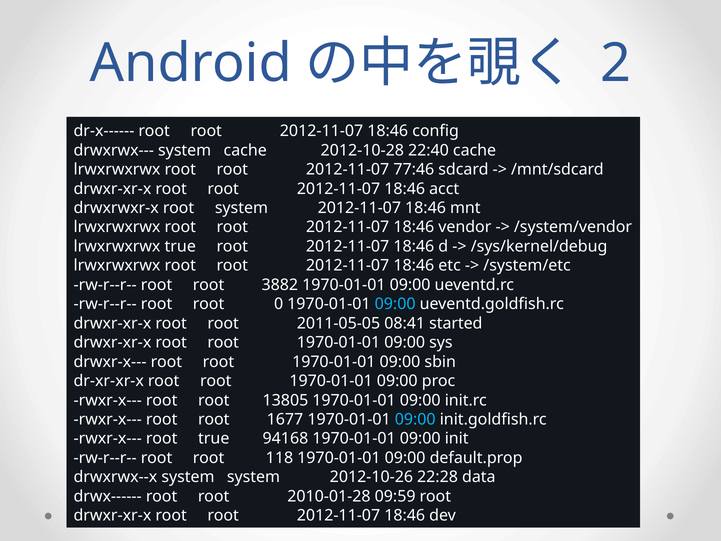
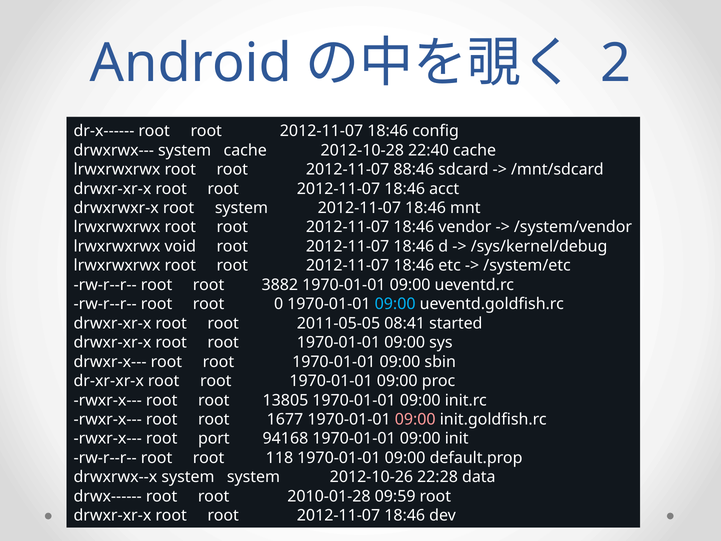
77:46: 77:46 -> 88:46
lrwxrwxrwx true: true -> void
09:00 at (415, 419) colour: light blue -> pink
root true: true -> port
